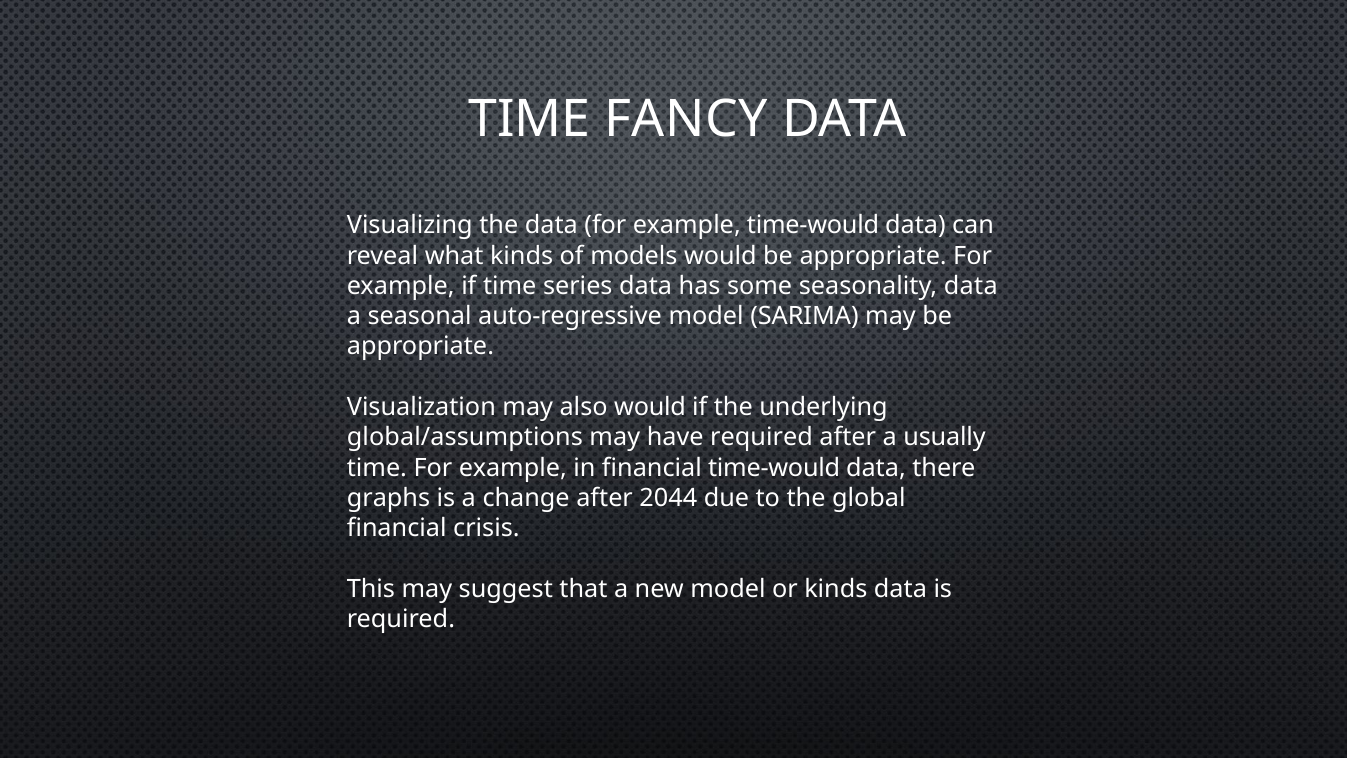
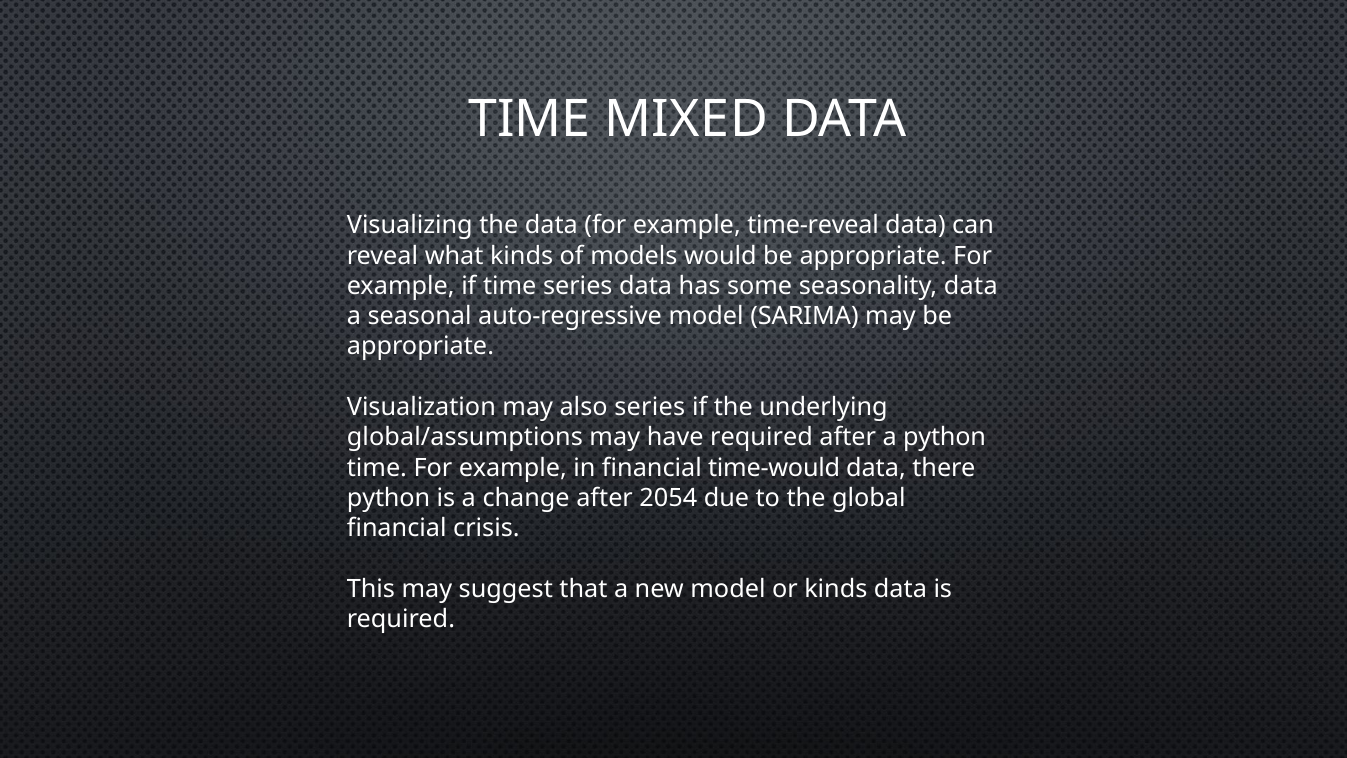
FANCY: FANCY -> MIXED
example time-would: time-would -> time-reveal
also would: would -> series
a usually: usually -> python
graphs at (388, 498): graphs -> python
2044: 2044 -> 2054
